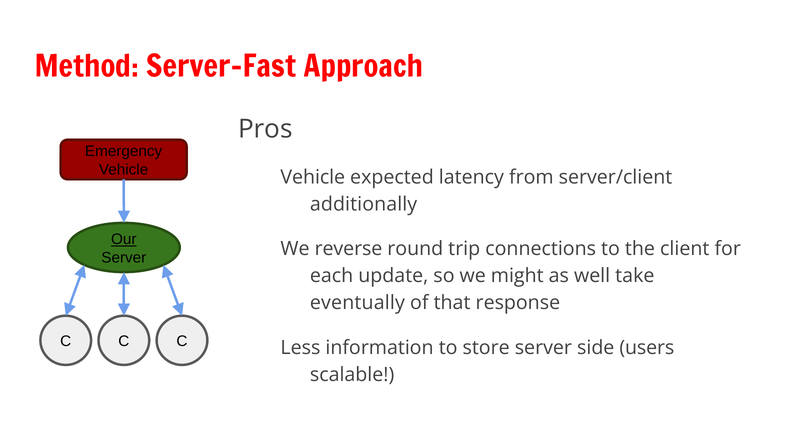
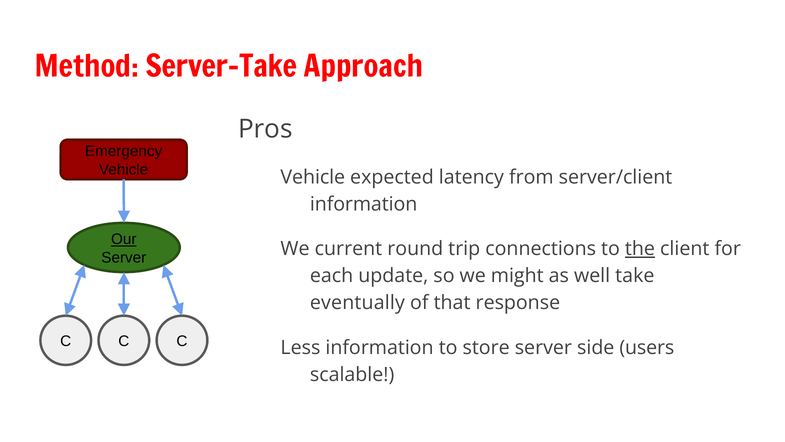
Server-Fast: Server-Fast -> Server-Take
additionally at (364, 204): additionally -> information
reverse: reverse -> current
the underline: none -> present
